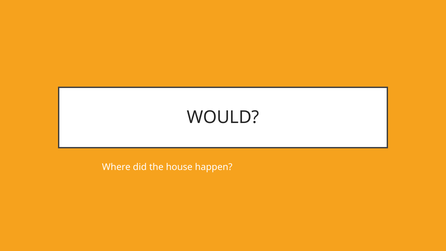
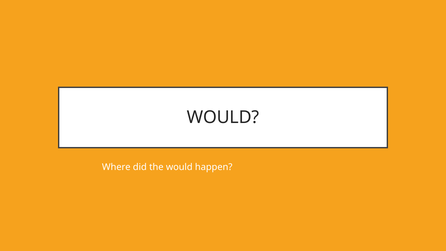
the house: house -> would
